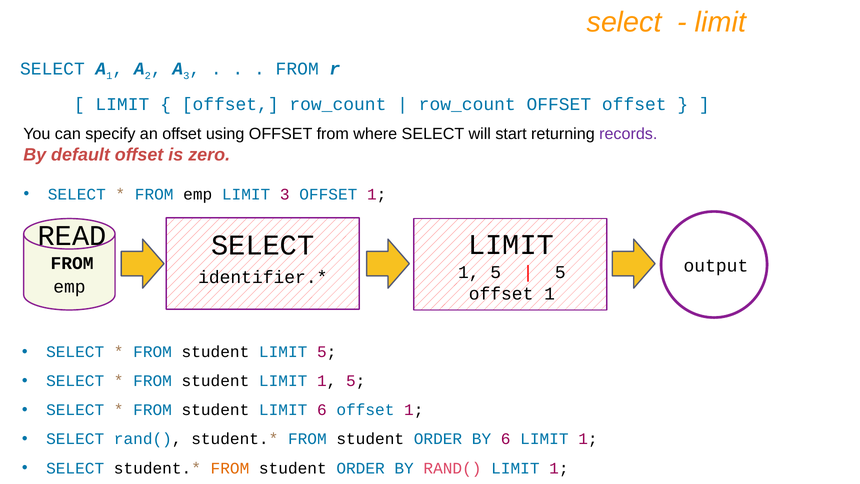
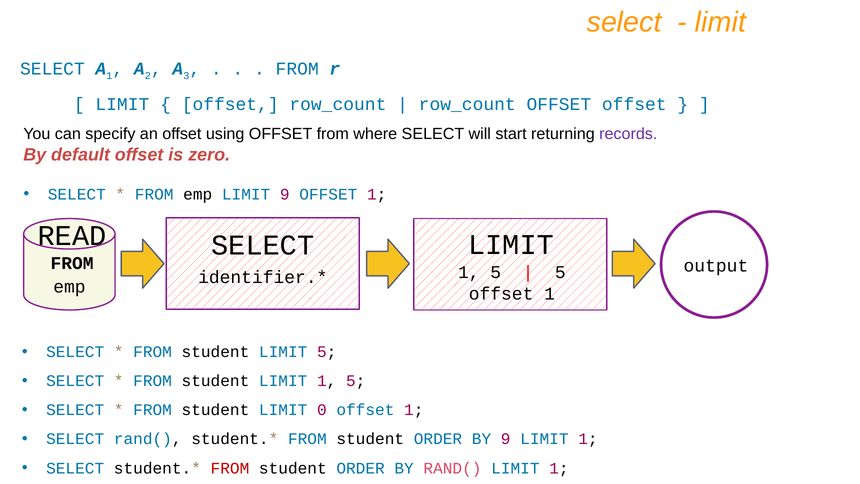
LIMIT 3: 3 -> 9
LIMIT 6: 6 -> 0
BY 6: 6 -> 9
FROM at (230, 468) colour: orange -> red
